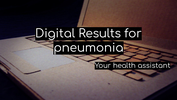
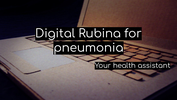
Results: Results -> Rubina
